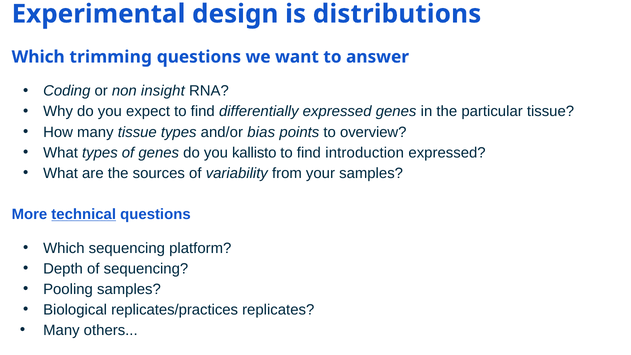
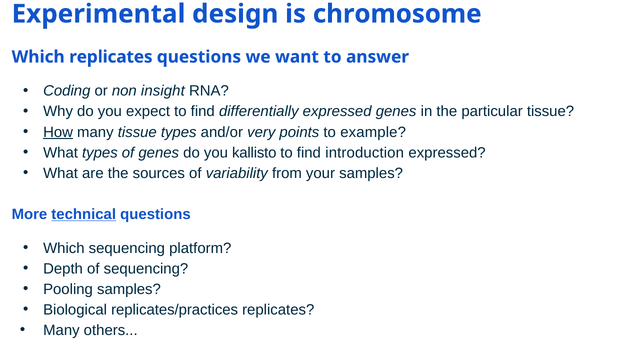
distributions: distributions -> chromosome
Which trimming: trimming -> replicates
How underline: none -> present
bias: bias -> very
overview: overview -> example
